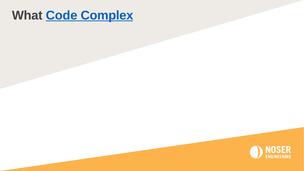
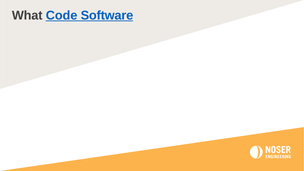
Complex: Complex -> Software
